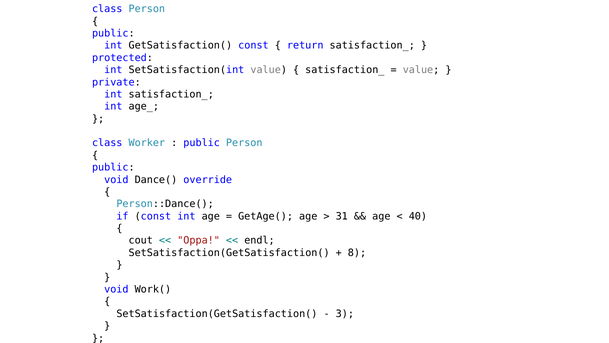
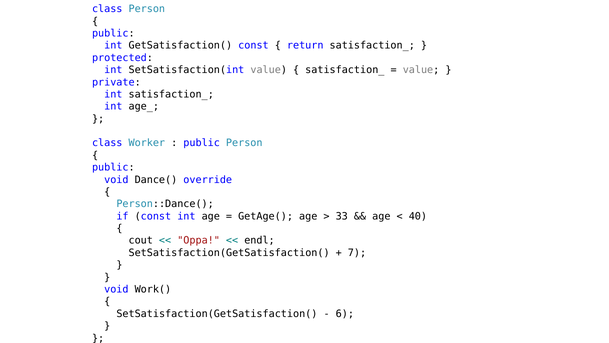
31: 31 -> 33
8: 8 -> 7
3: 3 -> 6
